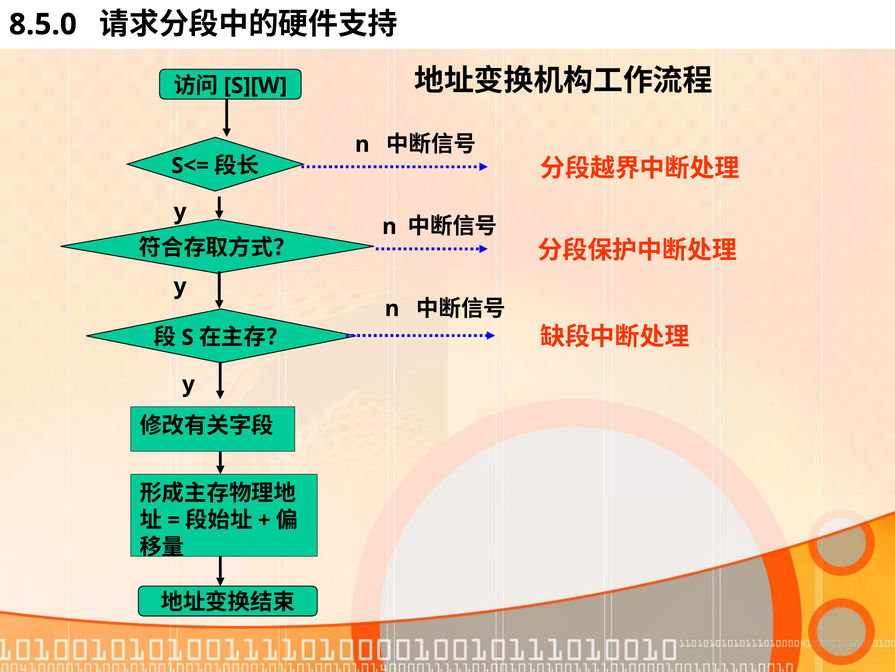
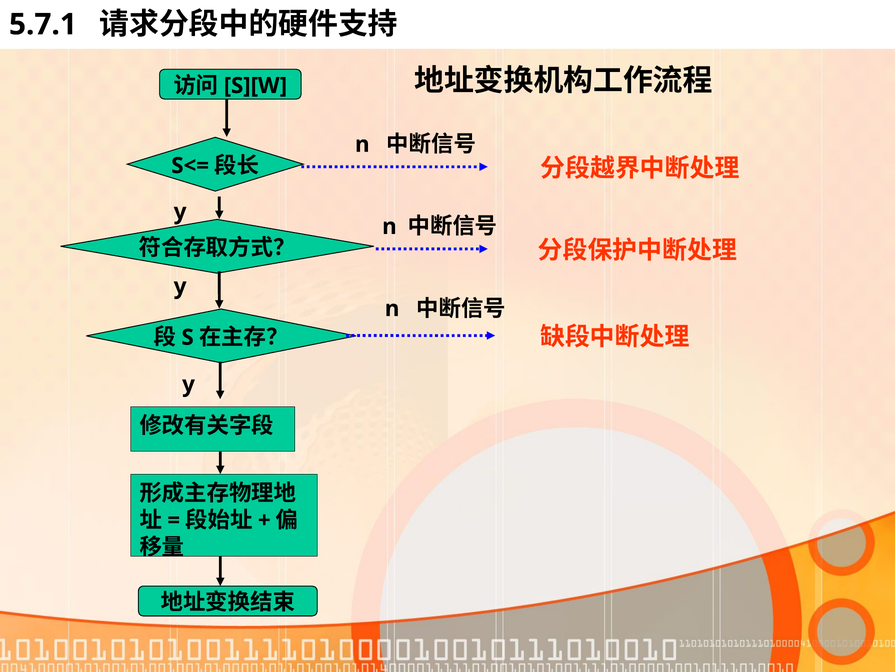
8.5.0: 8.5.0 -> 5.7.1
